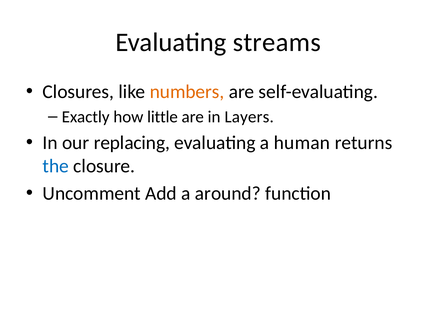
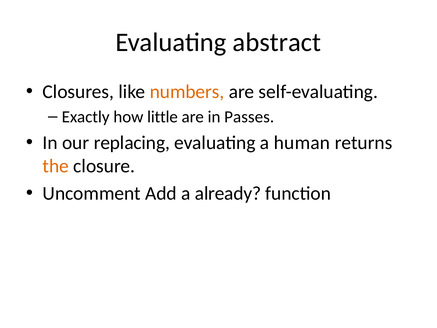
streams: streams -> abstract
Layers: Layers -> Passes
the colour: blue -> orange
around: around -> already
